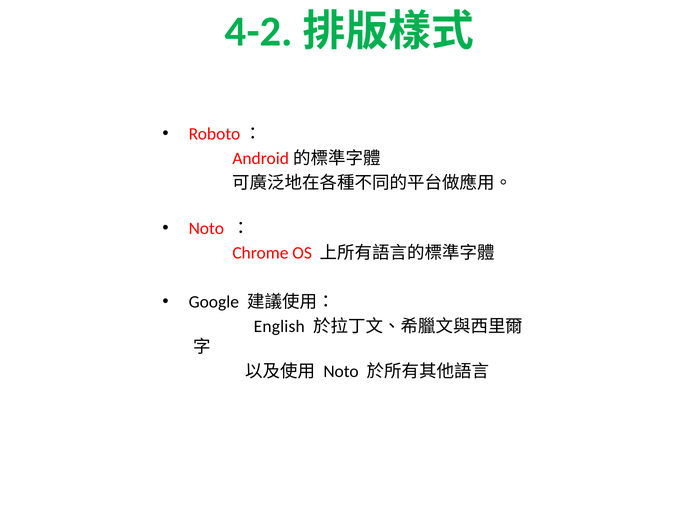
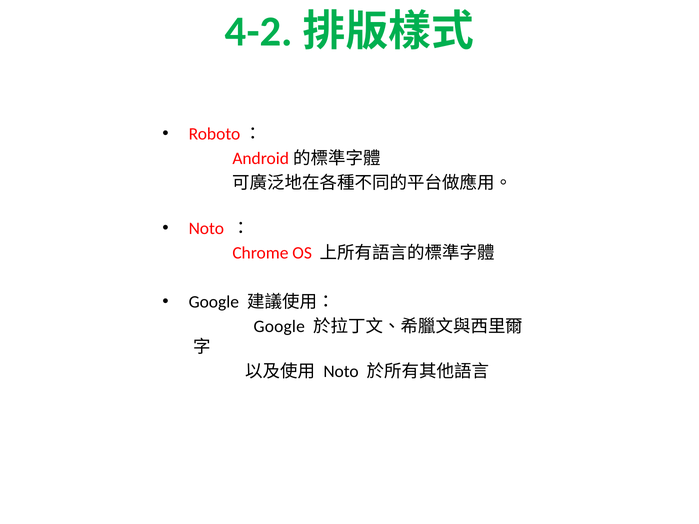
English at (279, 326): English -> Google
